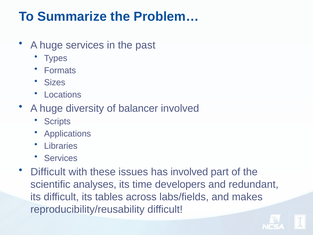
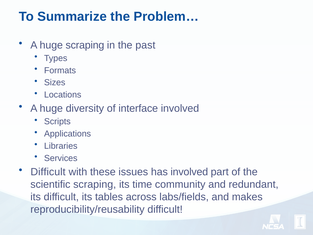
huge services: services -> scraping
balancer: balancer -> interface
scientific analyses: analyses -> scraping
developers: developers -> community
